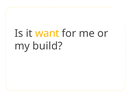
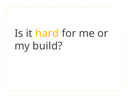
want: want -> hard
